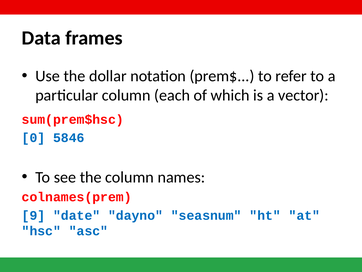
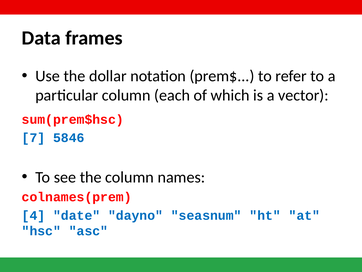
0: 0 -> 7
9: 9 -> 4
